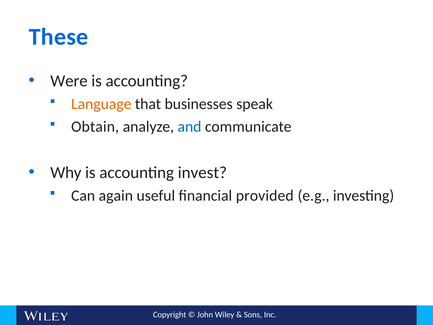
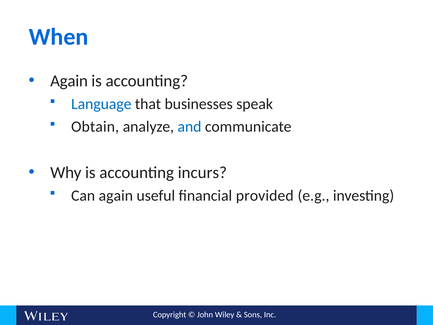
These: These -> When
Were at (69, 81): Were -> Again
Language colour: orange -> blue
invest: invest -> incurs
